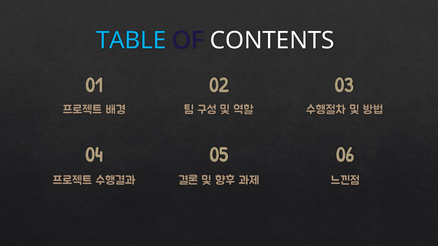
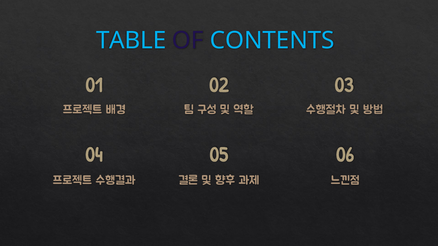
CONTENTS colour: white -> light blue
